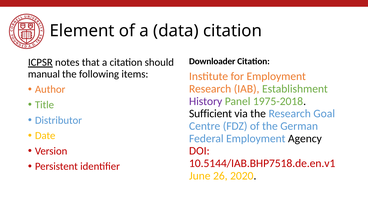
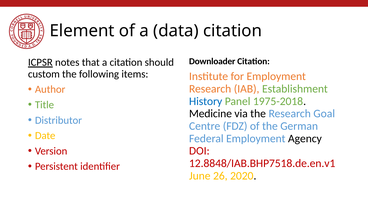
manual: manual -> custom
History colour: purple -> blue
Sufficient: Sufficient -> Medicine
10.5144/IAB.BHP7518.de.en.v1: 10.5144/IAB.BHP7518.de.en.v1 -> 12.8848/IAB.BHP7518.de.en.v1
